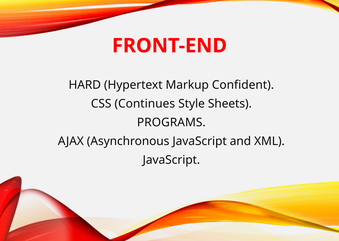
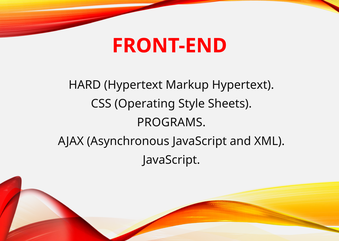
Markup Confident: Confident -> Hypertext
Continues: Continues -> Operating
